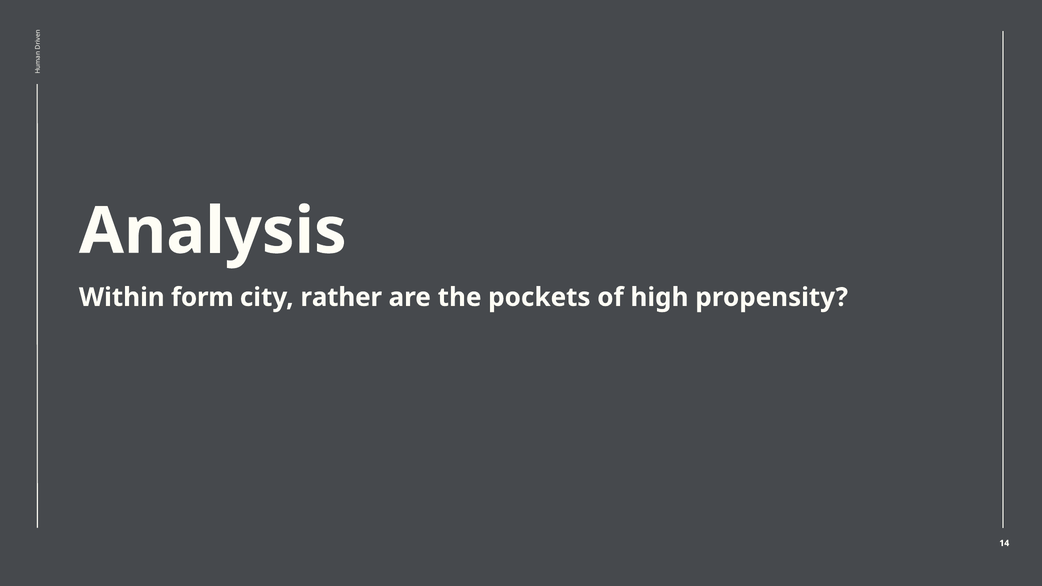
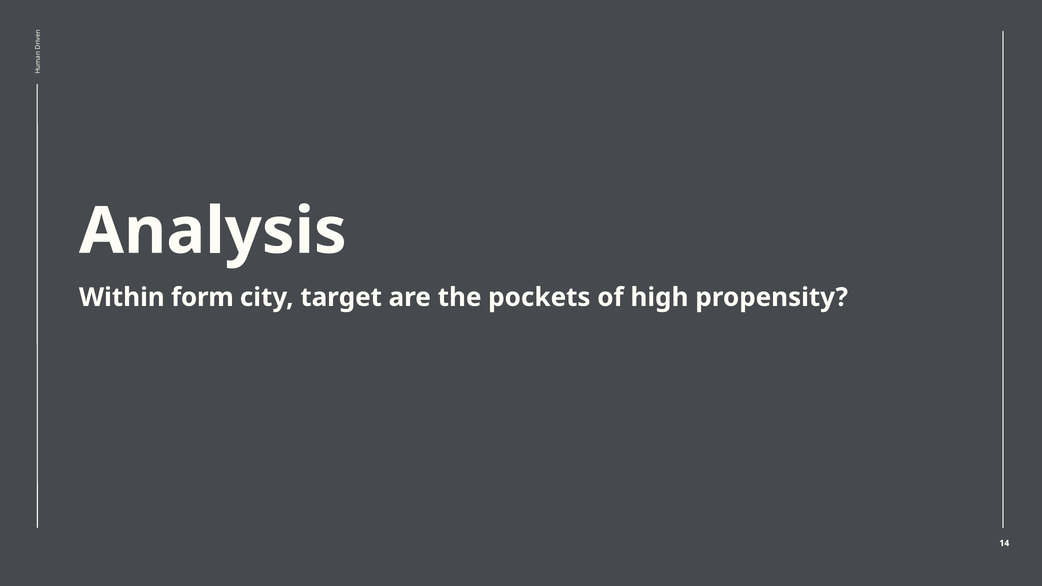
rather: rather -> target
